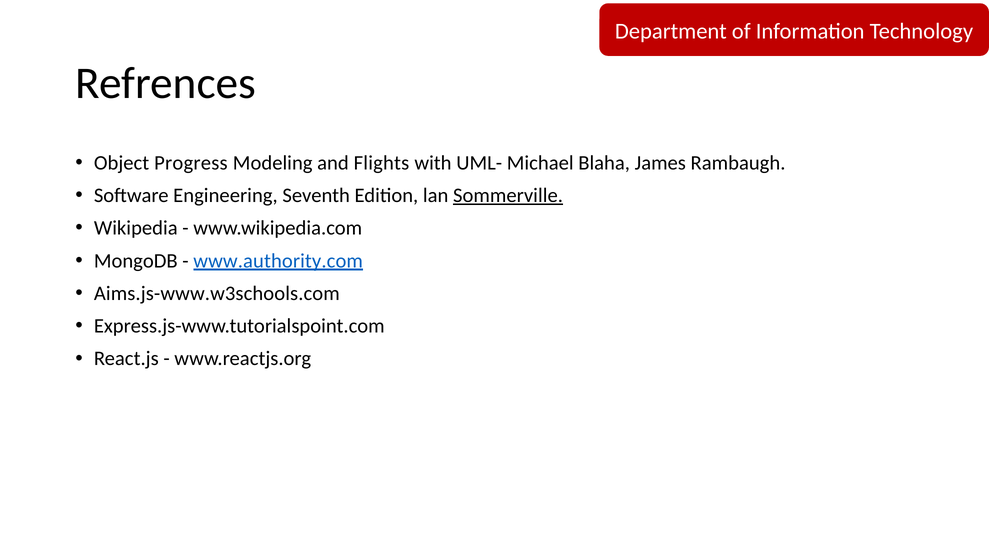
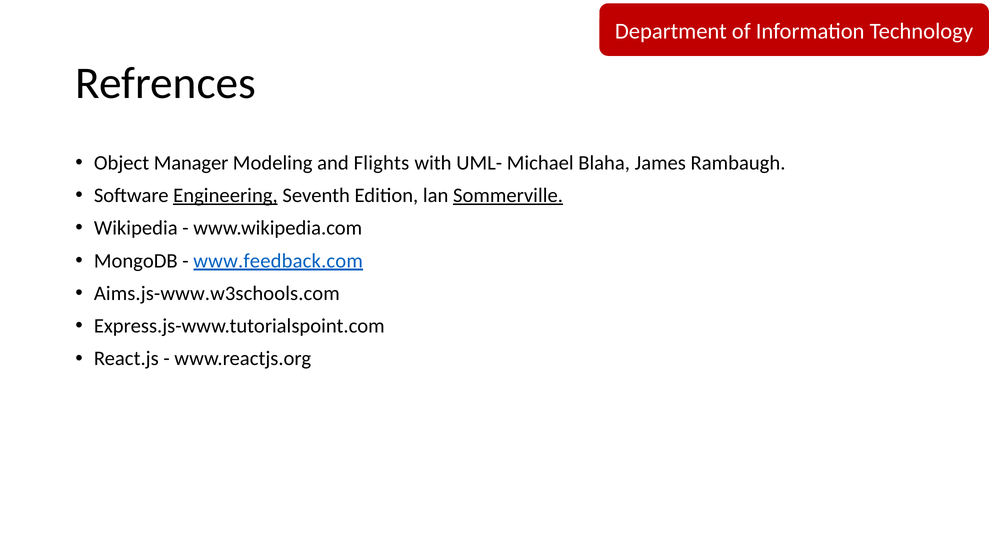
Progress: Progress -> Manager
Engineering underline: none -> present
www.authority.com: www.authority.com -> www.feedback.com
